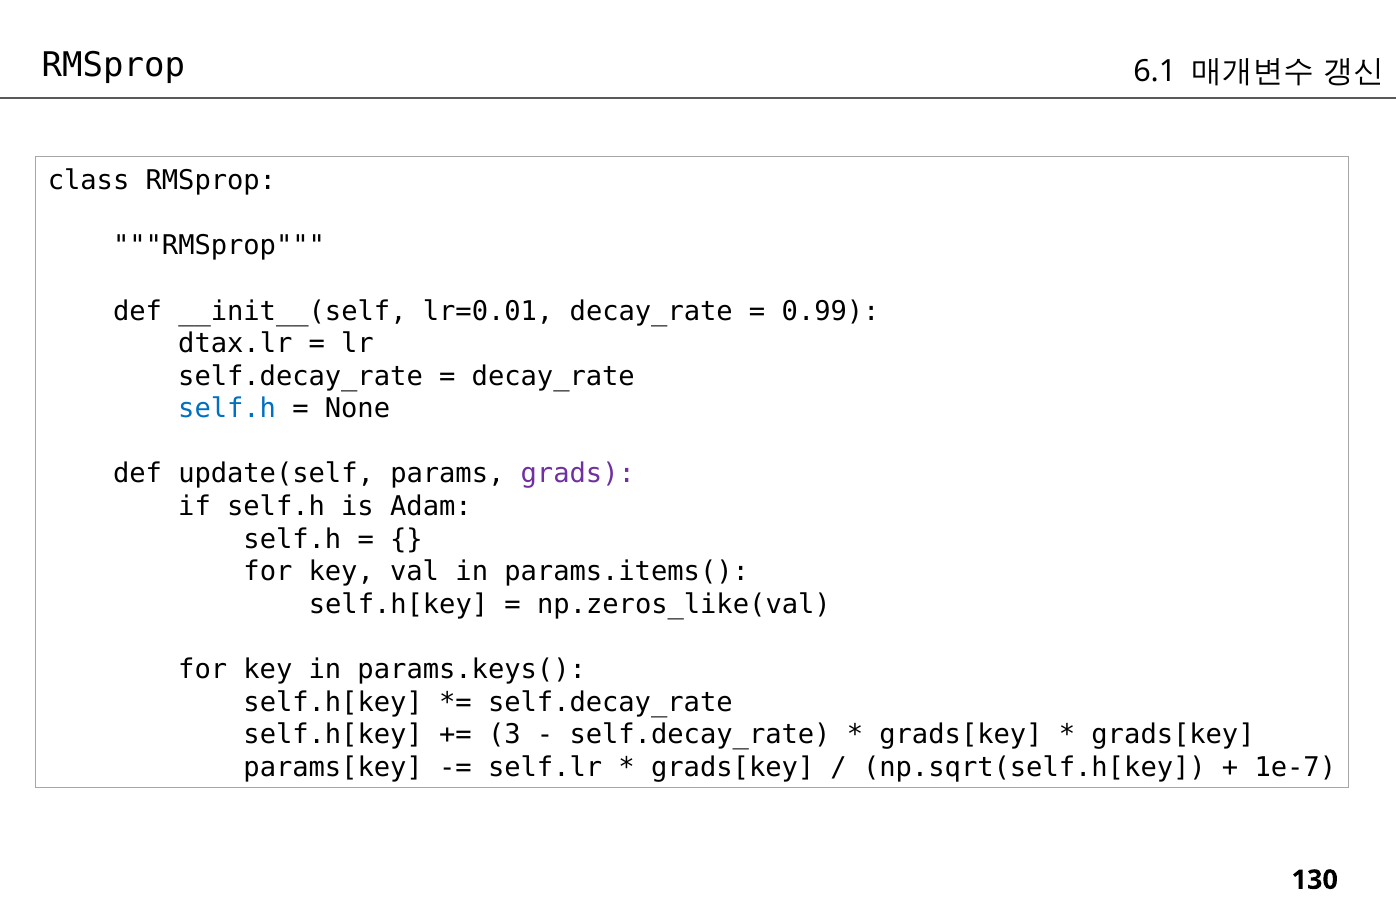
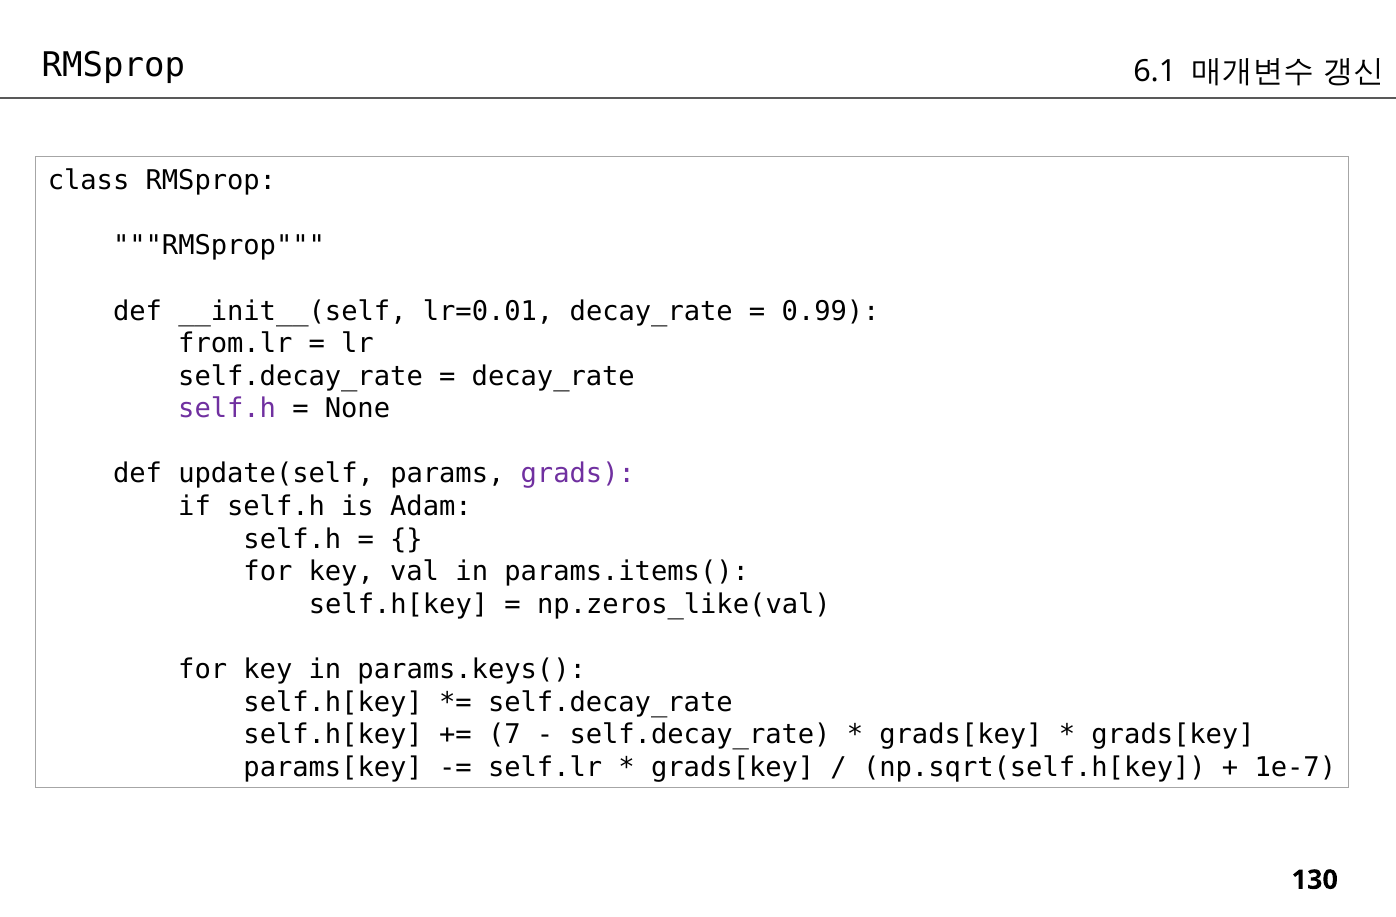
dtax.lr: dtax.lr -> from.lr
self.h at (227, 409) colour: blue -> purple
3: 3 -> 7
